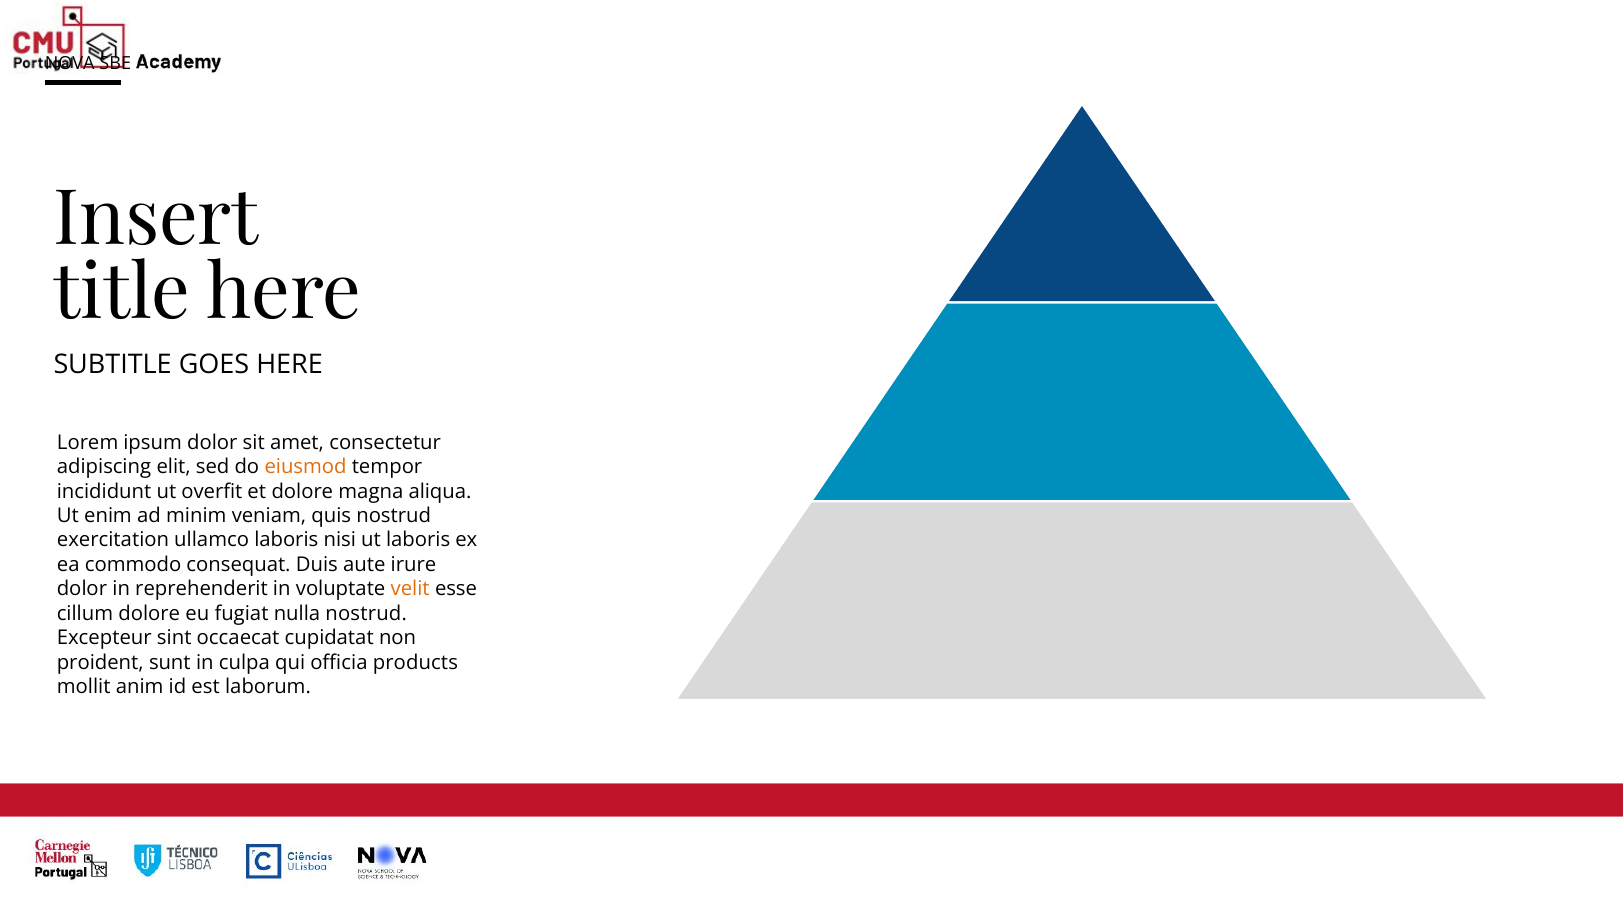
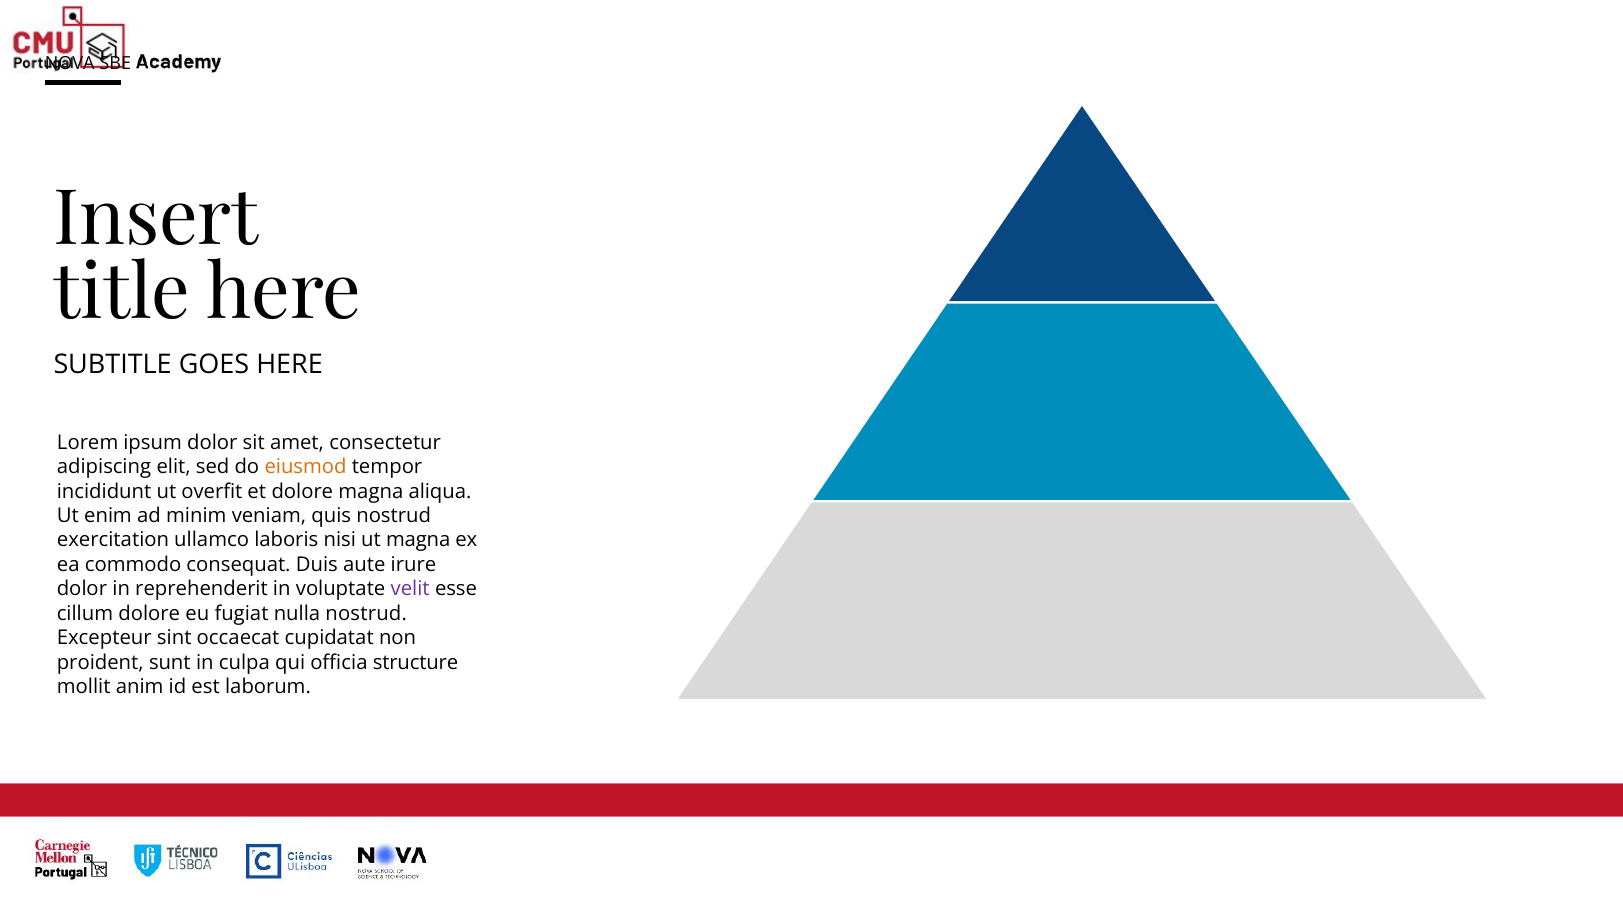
ut laboris: laboris -> magna
velit colour: orange -> purple
products: products -> structure
